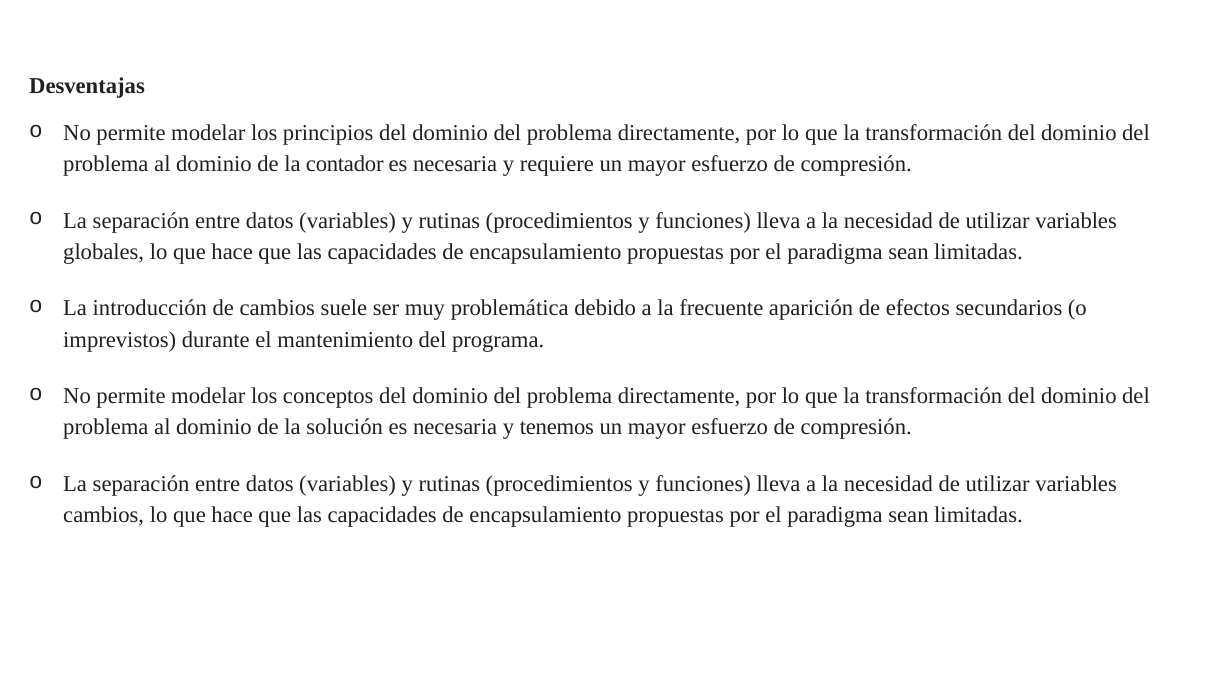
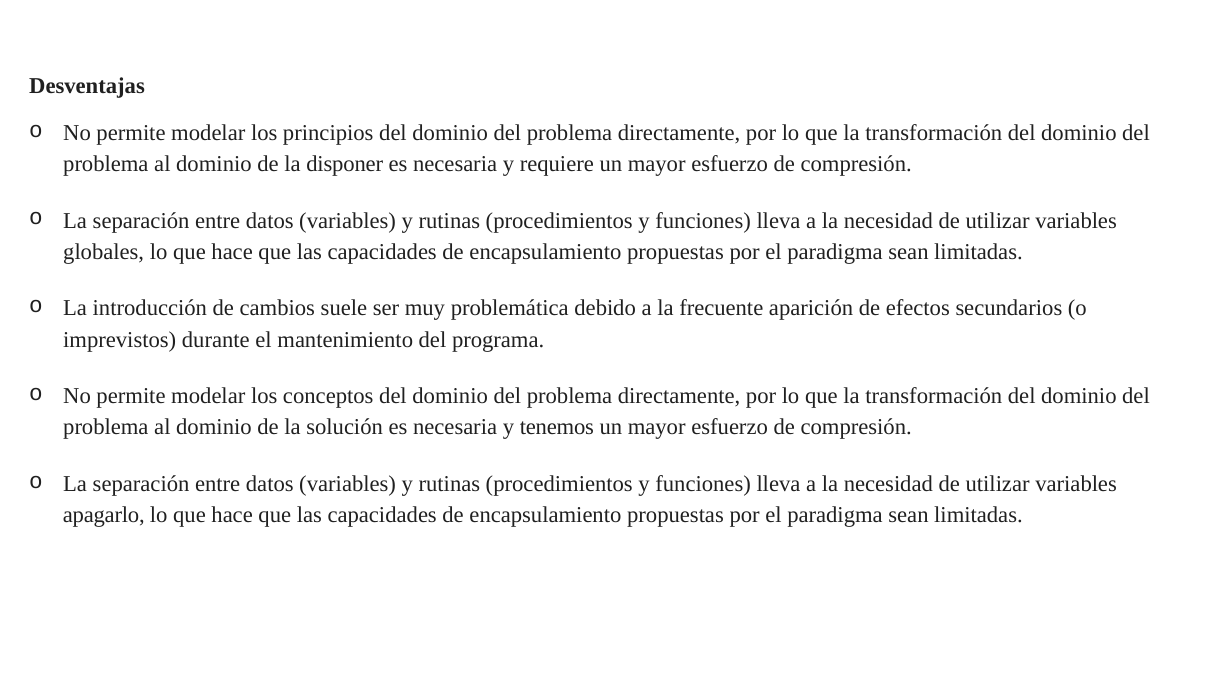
contador: contador -> disponer
cambios at (104, 515): cambios -> apagarlo
